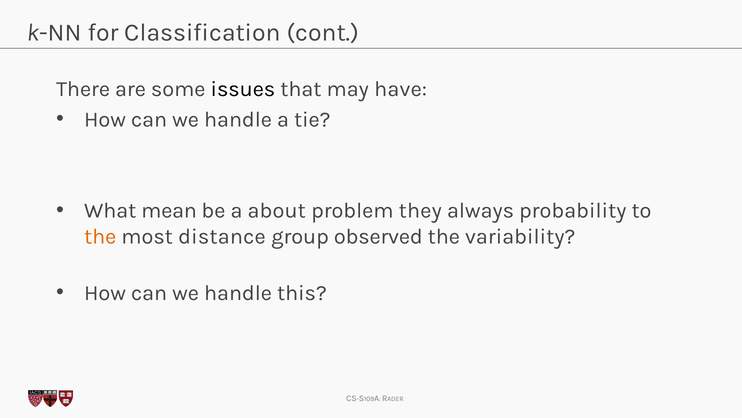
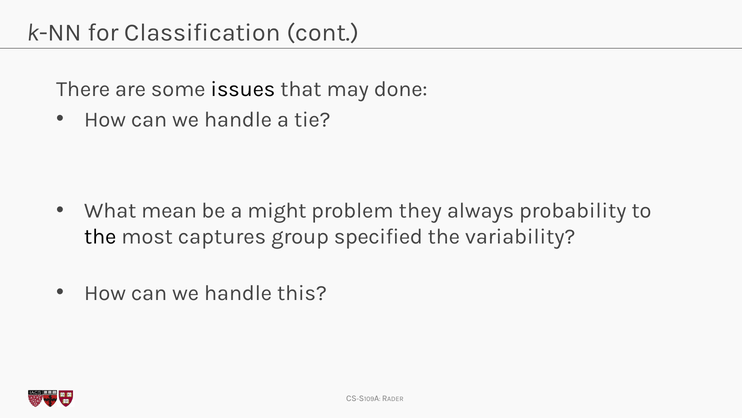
have: have -> done
about: about -> might
the at (100, 236) colour: orange -> black
distance: distance -> captures
observed: observed -> specified
